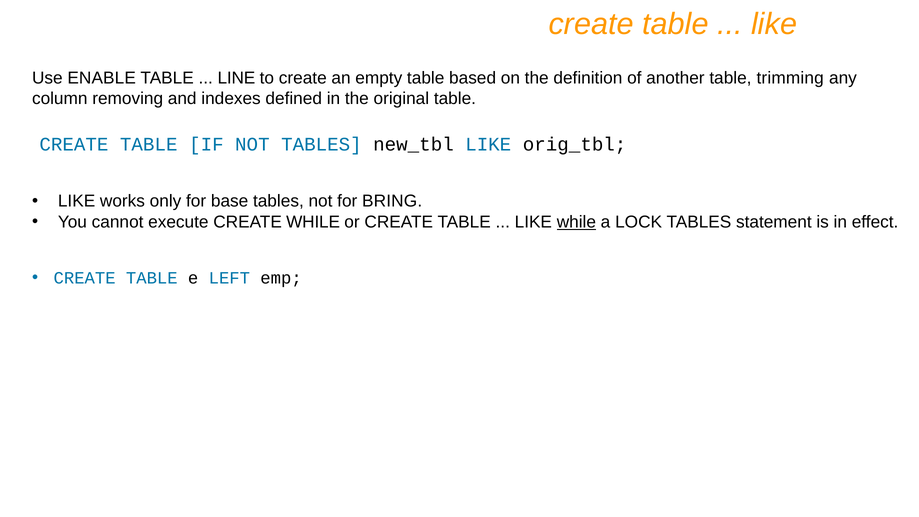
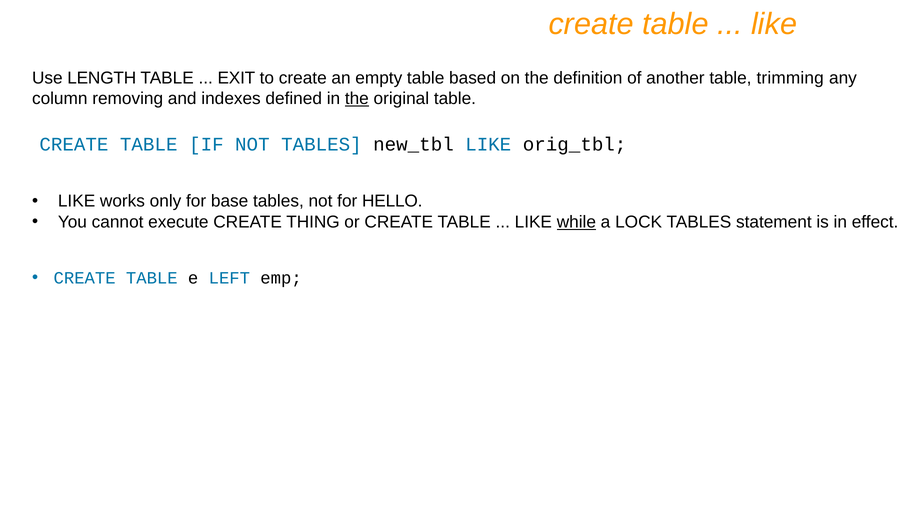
ENABLE: ENABLE -> LENGTH
LINE: LINE -> EXIT
the at (357, 99) underline: none -> present
BRING: BRING -> HELLO
CREATE WHILE: WHILE -> THING
